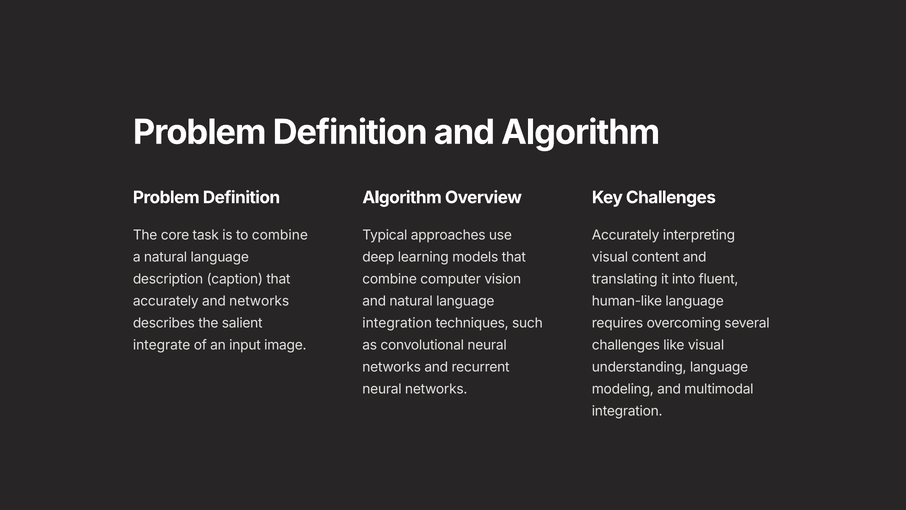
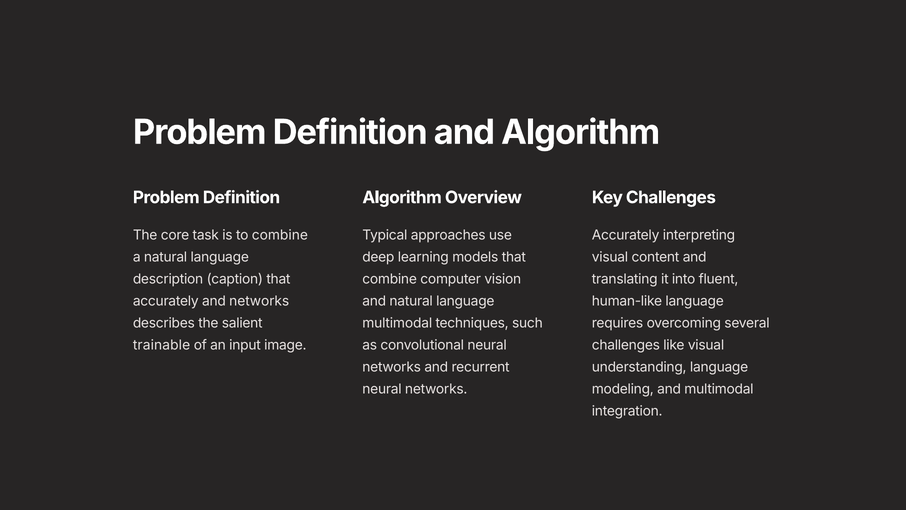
integration at (397, 323): integration -> multimodal
integrate: integrate -> trainable
